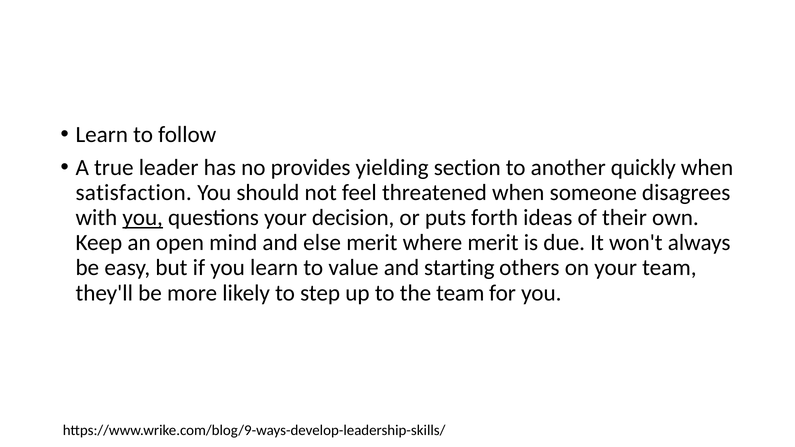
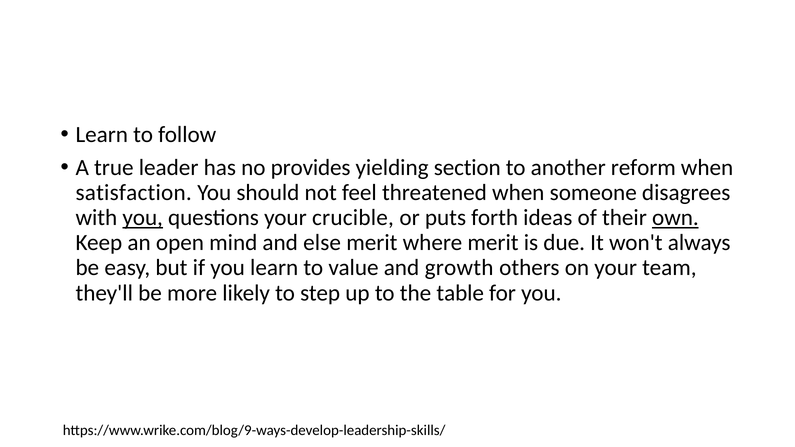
quickly: quickly -> reform
decision: decision -> crucible
own underline: none -> present
starting: starting -> growth
the team: team -> table
